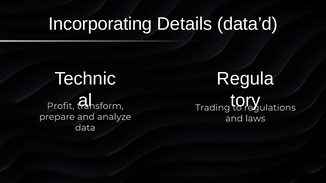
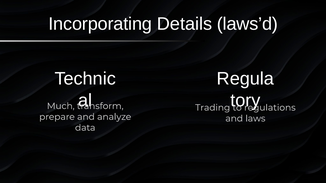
data’d: data’d -> laws’d
Profit: Profit -> Much
